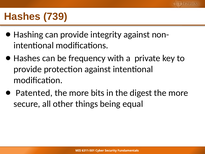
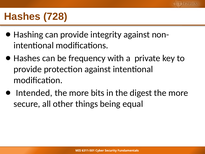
739: 739 -> 728
Patented: Patented -> Intended
